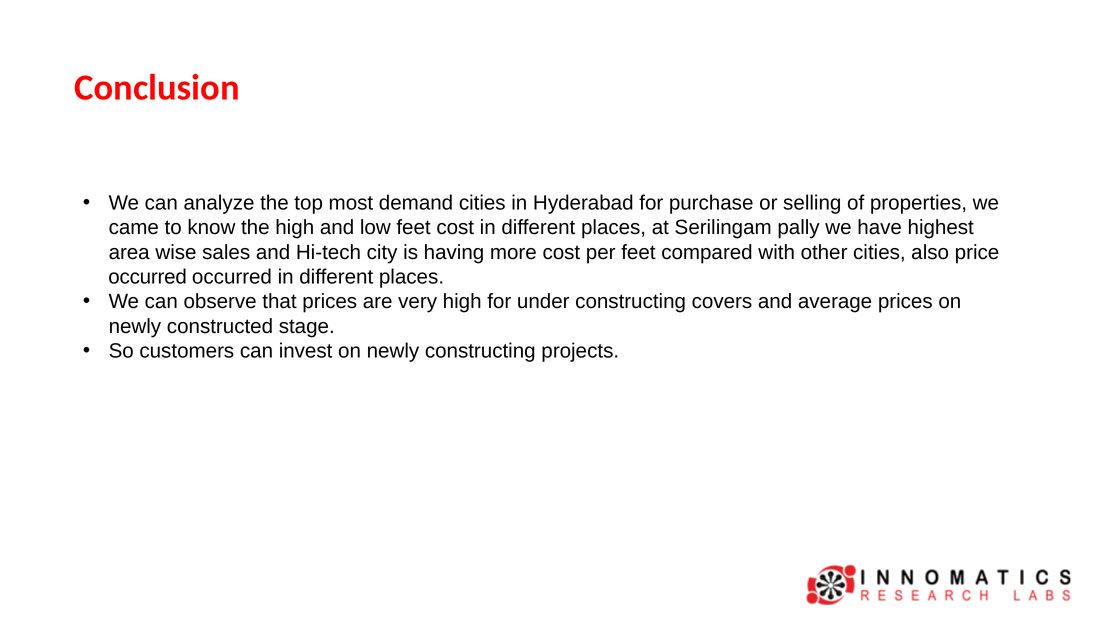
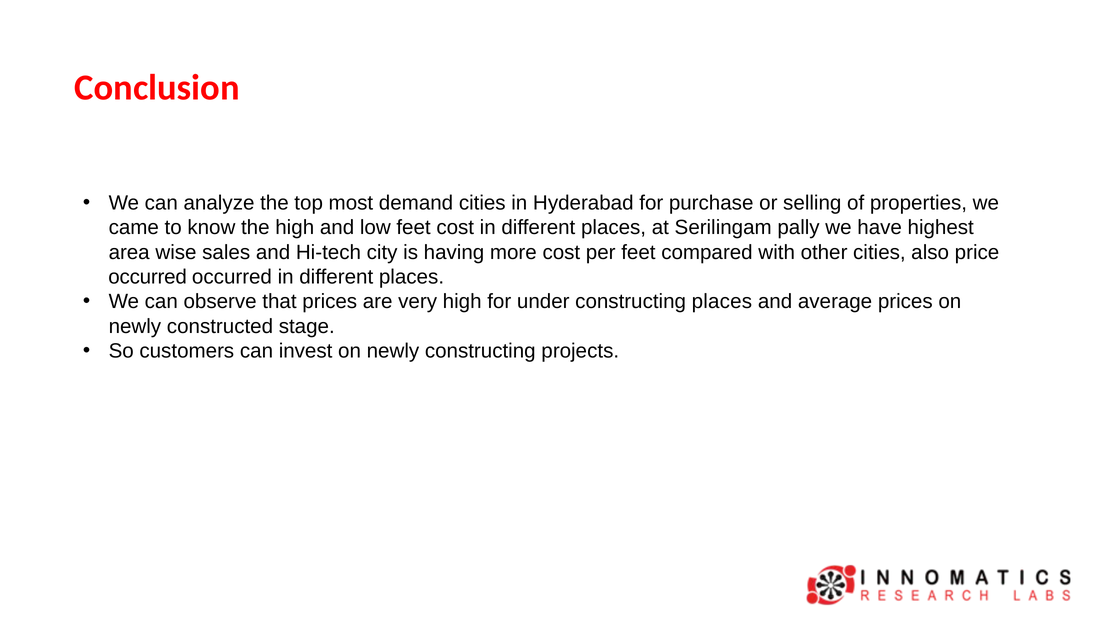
constructing covers: covers -> places
